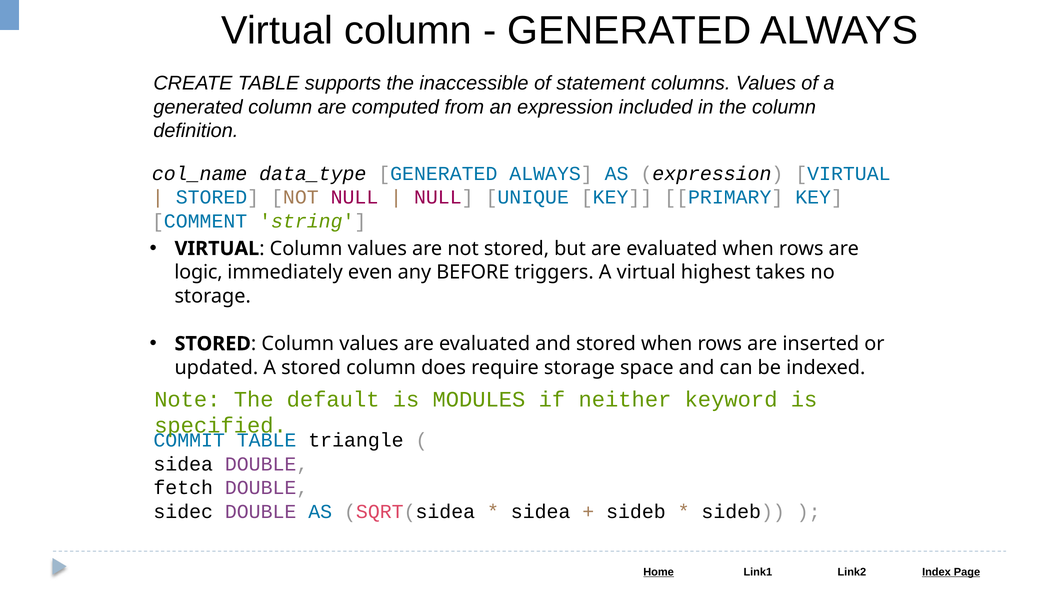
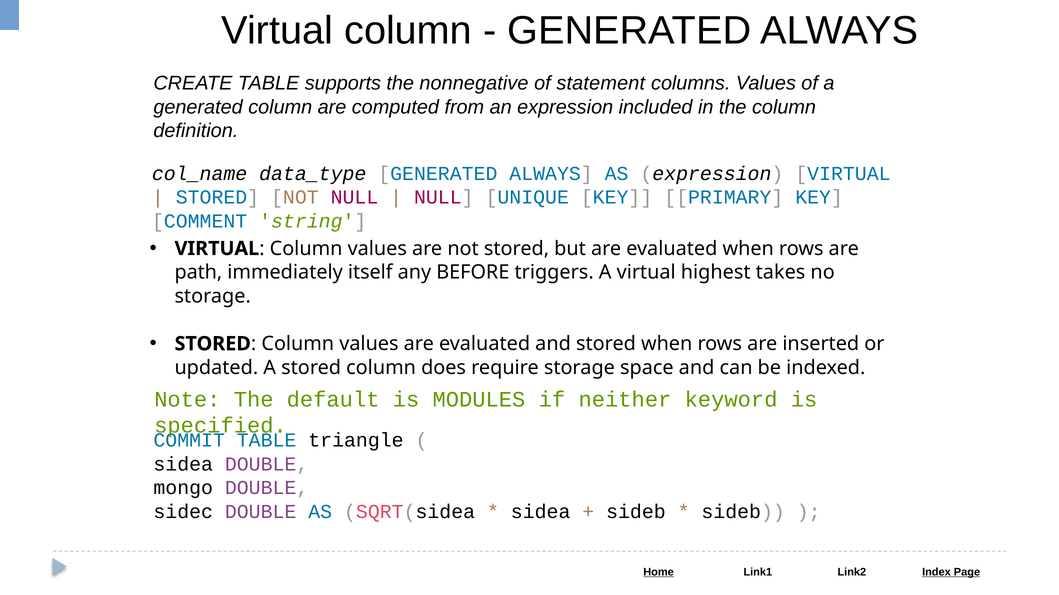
inaccessible: inaccessible -> nonnegative
logic: logic -> path
even: even -> itself
fetch: fetch -> mongo
